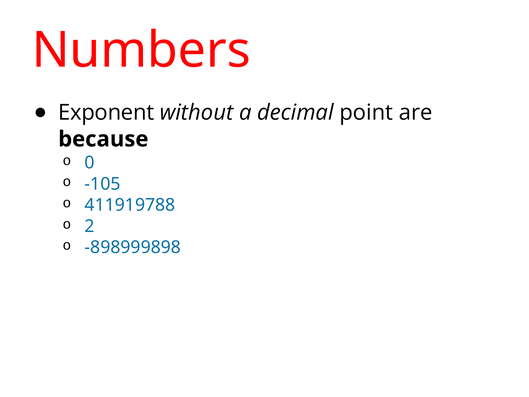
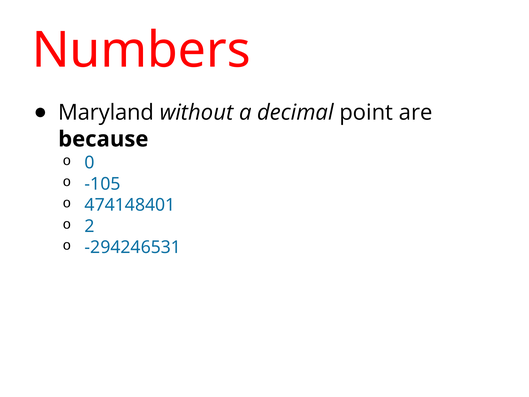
Exponent: Exponent -> Maryland
411919788: 411919788 -> 474148401
-898999898: -898999898 -> -294246531
